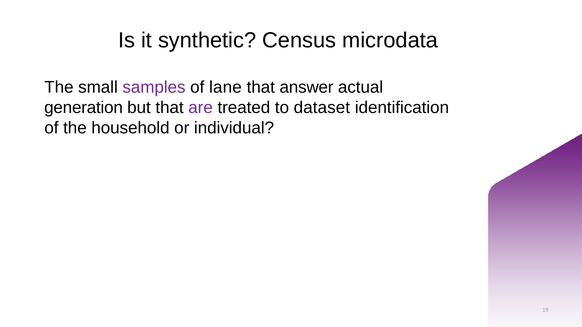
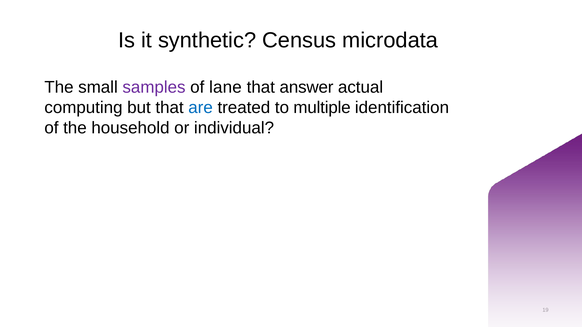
generation: generation -> computing
are colour: purple -> blue
dataset: dataset -> multiple
